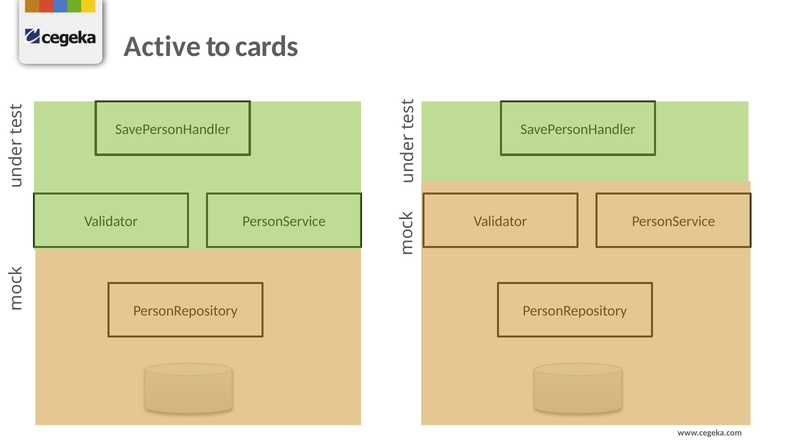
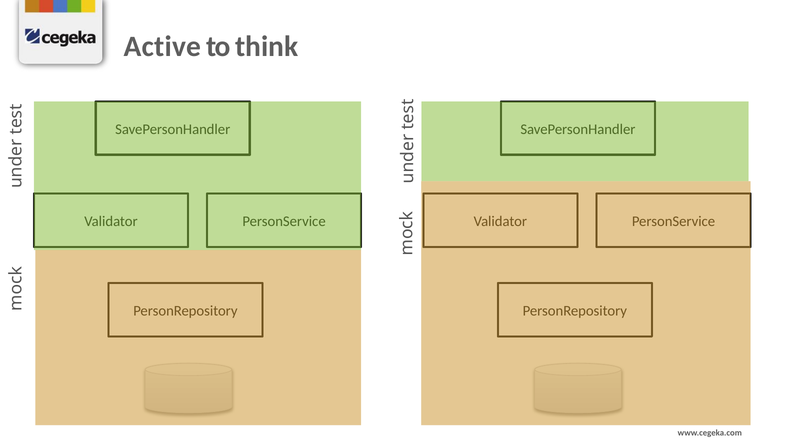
cards: cards -> think
